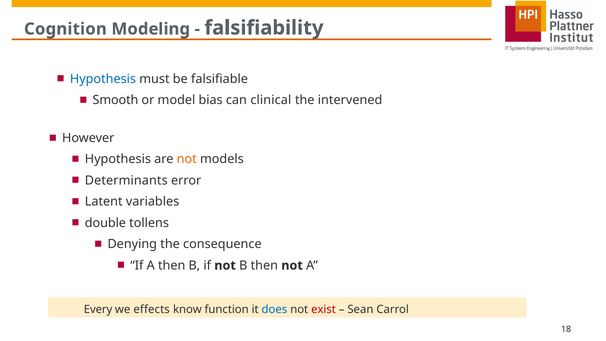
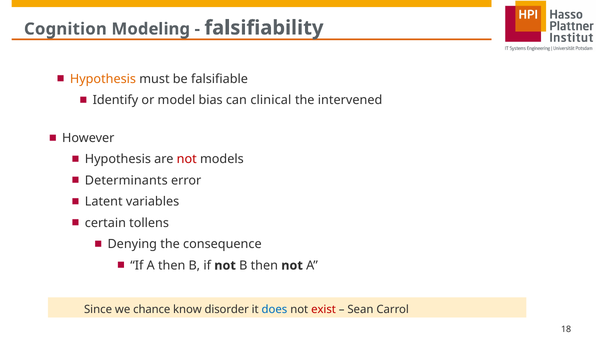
Hypothesis at (103, 79) colour: blue -> orange
Smooth: Smooth -> Identify
not at (187, 159) colour: orange -> red
double: double -> certain
Every: Every -> Since
effects: effects -> chance
function: function -> disorder
